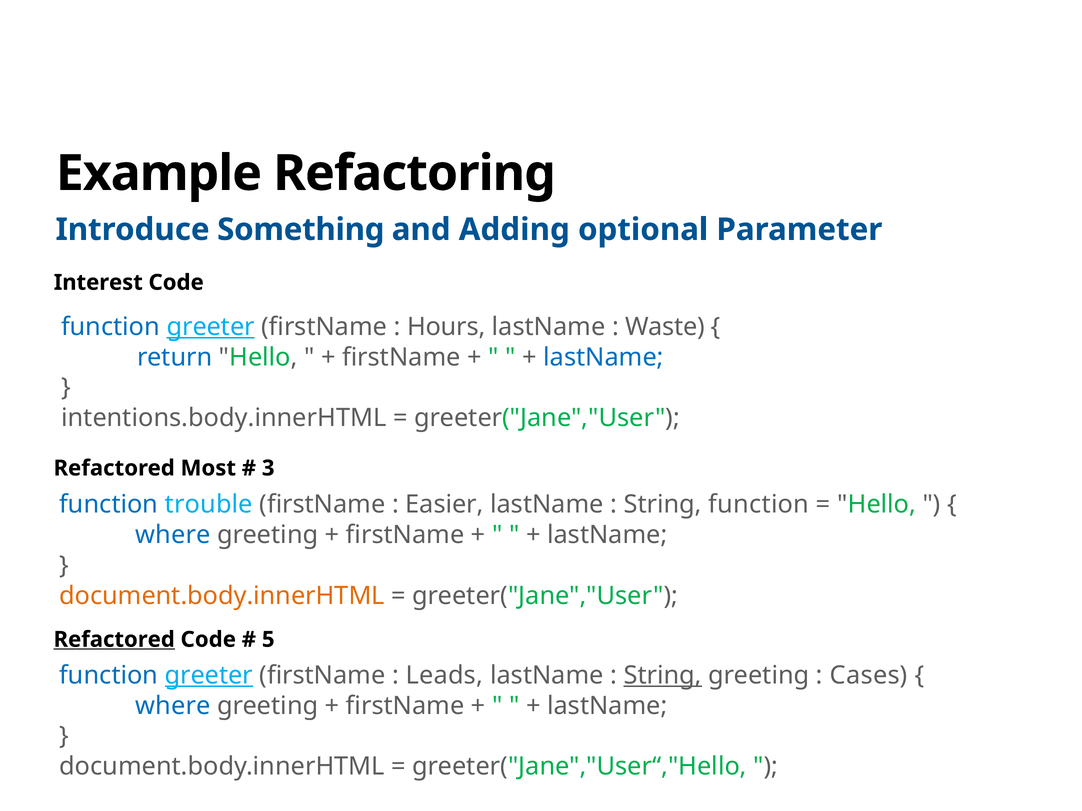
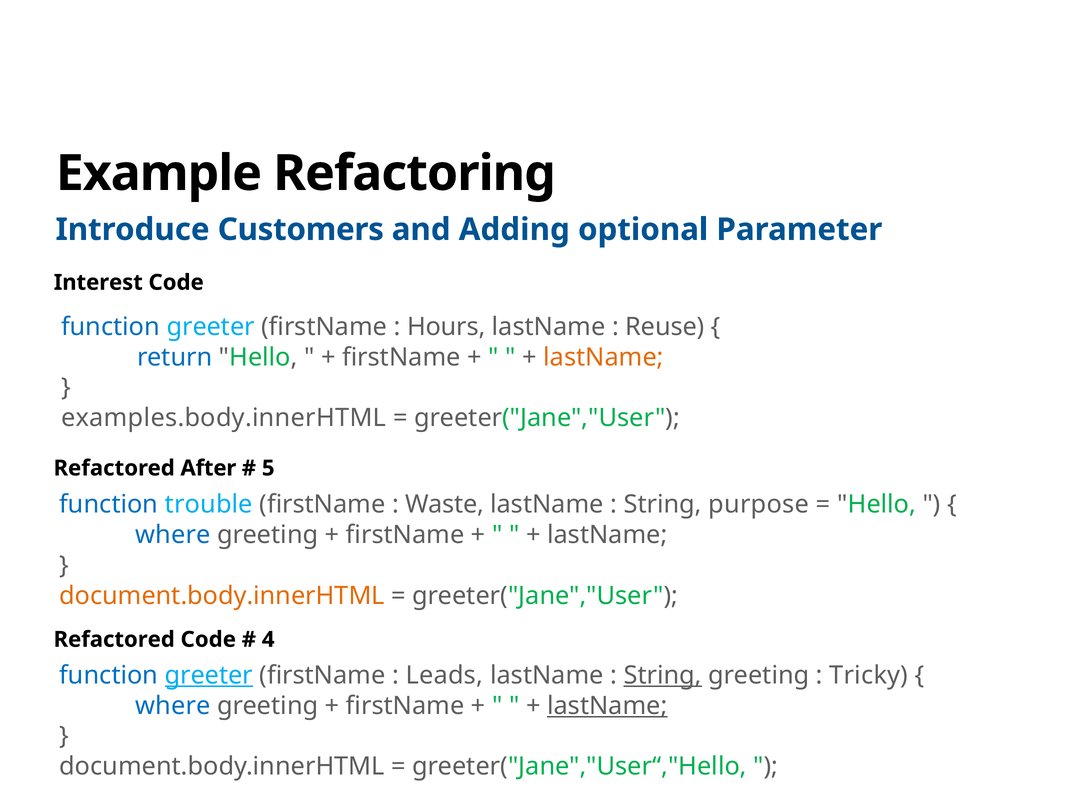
Something: Something -> Customers
greeter at (211, 327) underline: present -> none
Waste: Waste -> Reuse
lastName at (603, 357) colour: blue -> orange
intentions.body.innerHTML: intentions.body.innerHTML -> examples.body.innerHTML
Most: Most -> After
3: 3 -> 5
Easier: Easier -> Waste
String function: function -> purpose
Refactored at (114, 640) underline: present -> none
5: 5 -> 4
Cases: Cases -> Tricky
lastName at (607, 706) underline: none -> present
